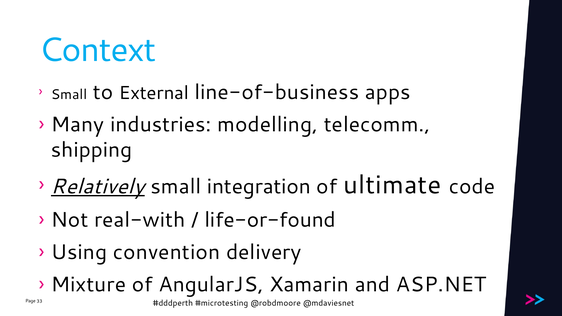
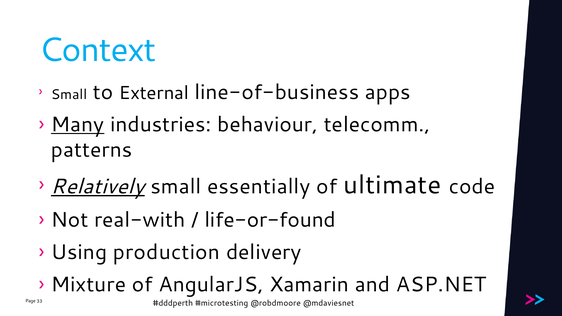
Many underline: none -> present
modelling: modelling -> behaviour
shipping: shipping -> patterns
integration: integration -> essentially
convention: convention -> production
